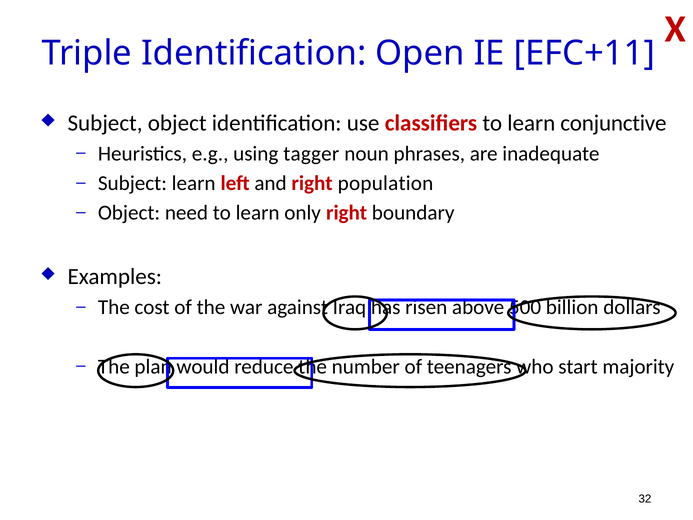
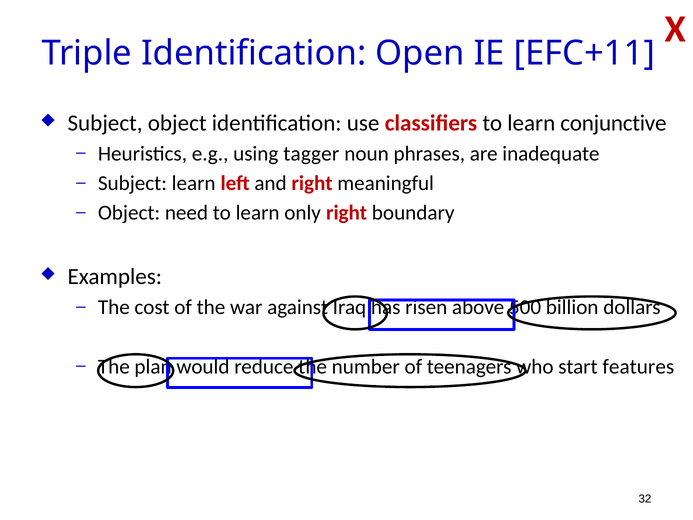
population: population -> meaningful
majority: majority -> features
